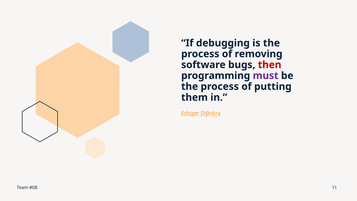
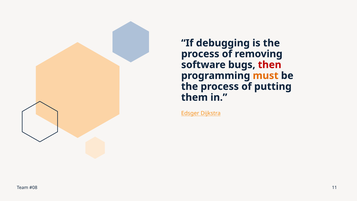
must colour: purple -> orange
